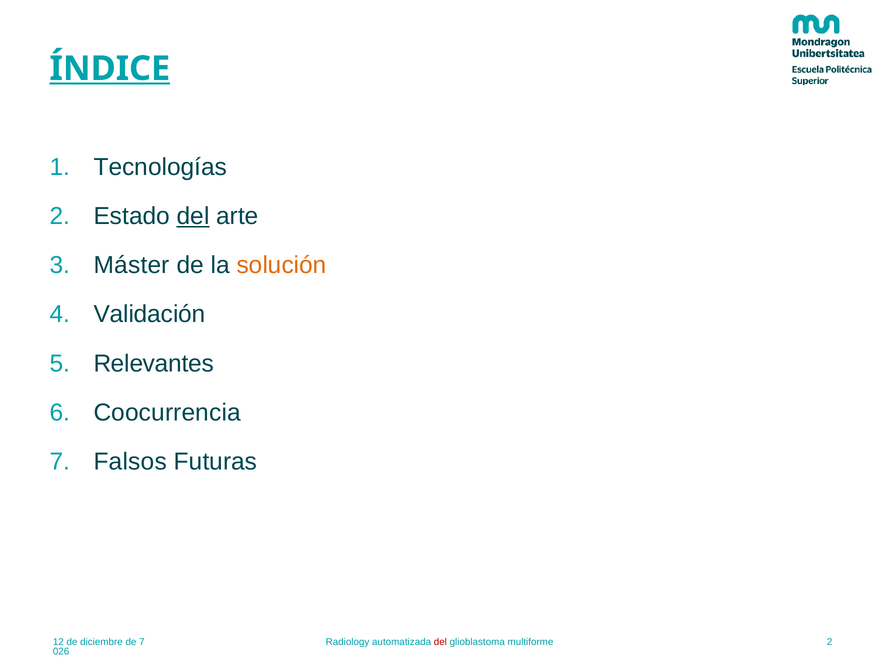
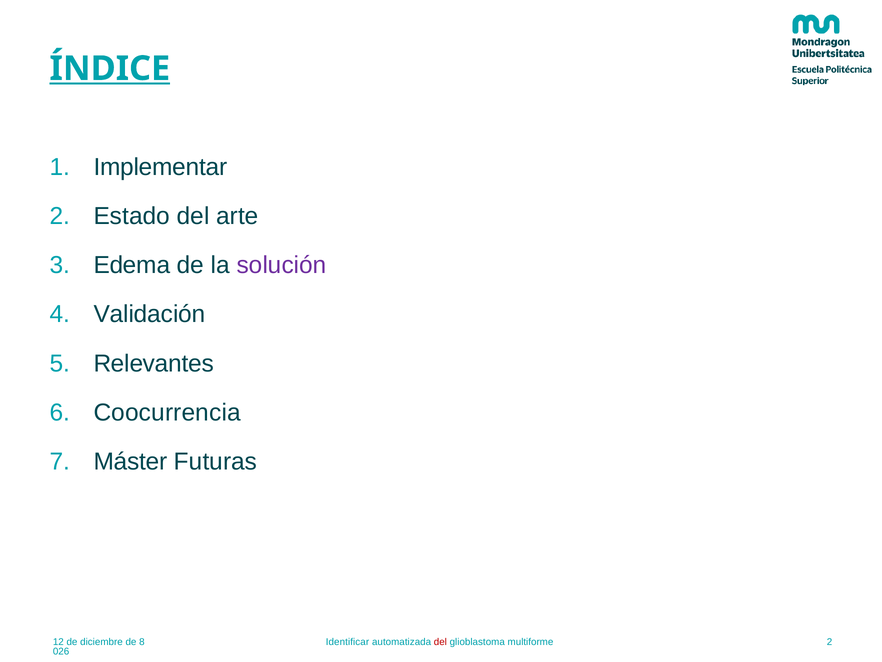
Tecnologías: Tecnologías -> Implementar
del at (193, 216) underline: present -> none
Máster: Máster -> Edema
solución colour: orange -> purple
Falsos: Falsos -> Máster
de 7: 7 -> 8
Radiology: Radiology -> Identificar
